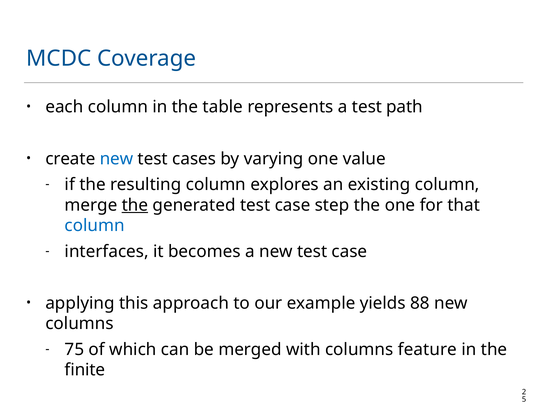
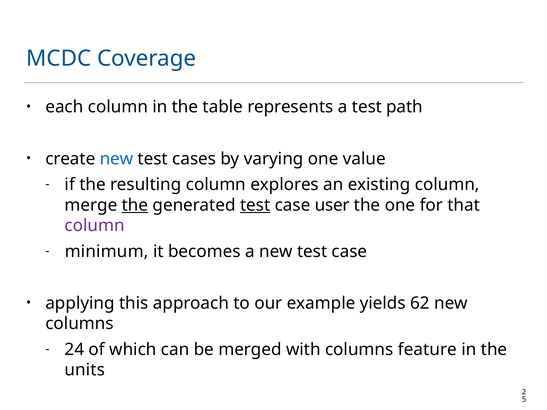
test at (255, 205) underline: none -> present
step: step -> user
column at (95, 226) colour: blue -> purple
interfaces: interfaces -> minimum
88: 88 -> 62
75: 75 -> 24
finite: finite -> units
